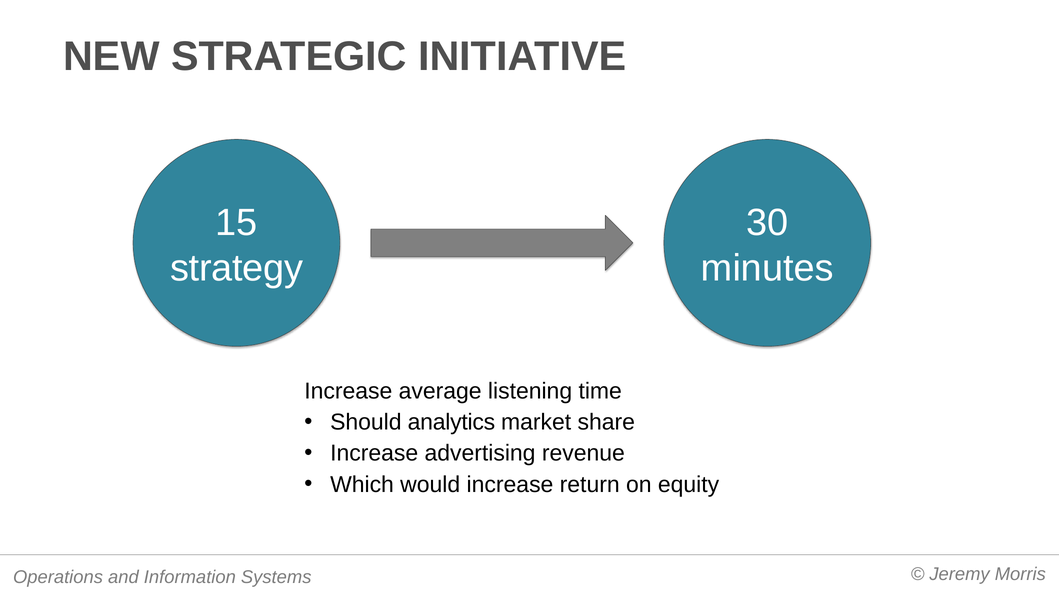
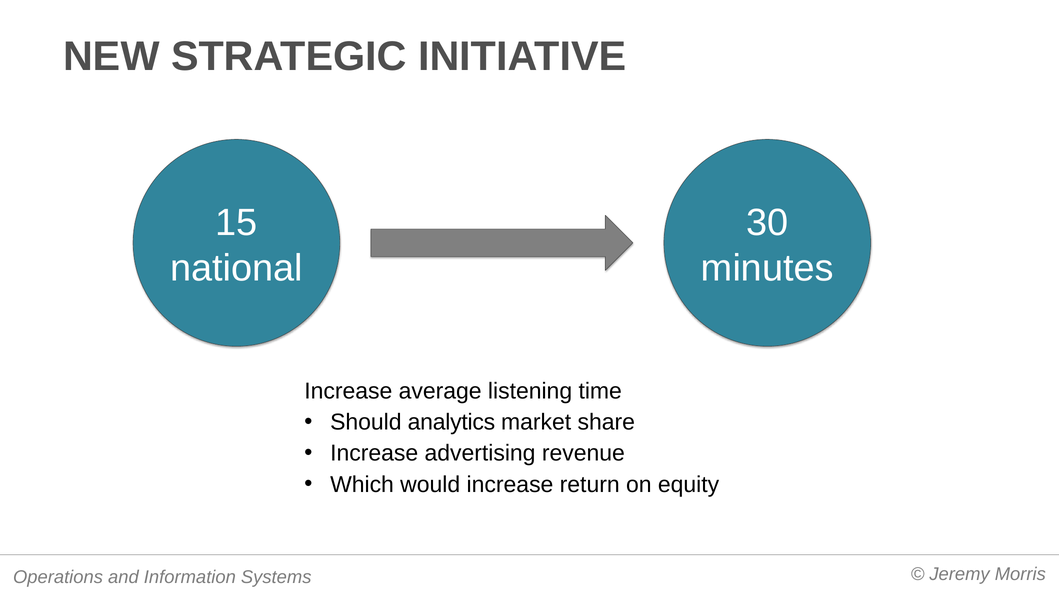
strategy: strategy -> national
